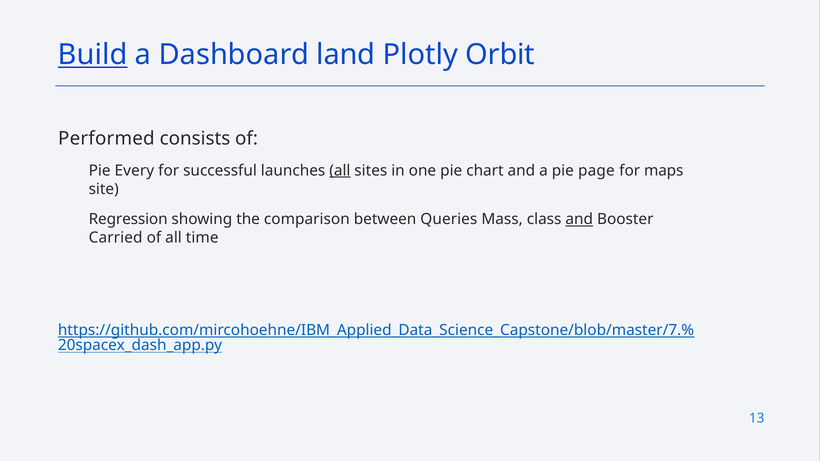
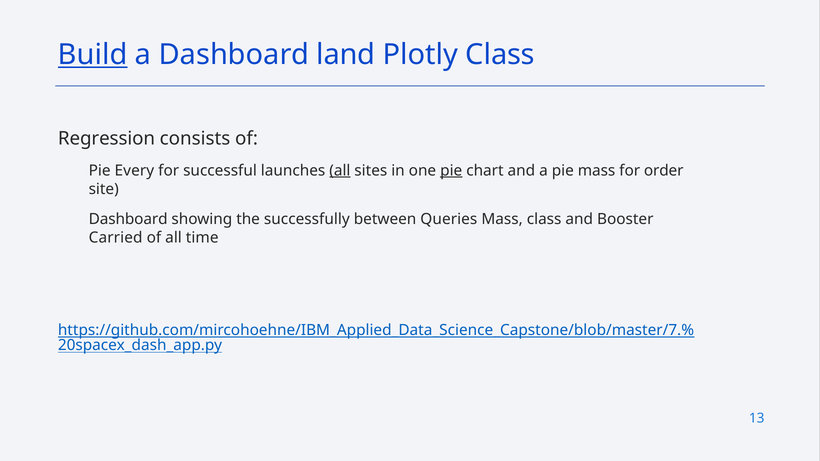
Plotly Orbit: Orbit -> Class
Performed: Performed -> Regression
pie at (451, 171) underline: none -> present
pie page: page -> mass
maps: maps -> order
Regression at (128, 219): Regression -> Dashboard
comparison: comparison -> successfully
and at (579, 219) underline: present -> none
